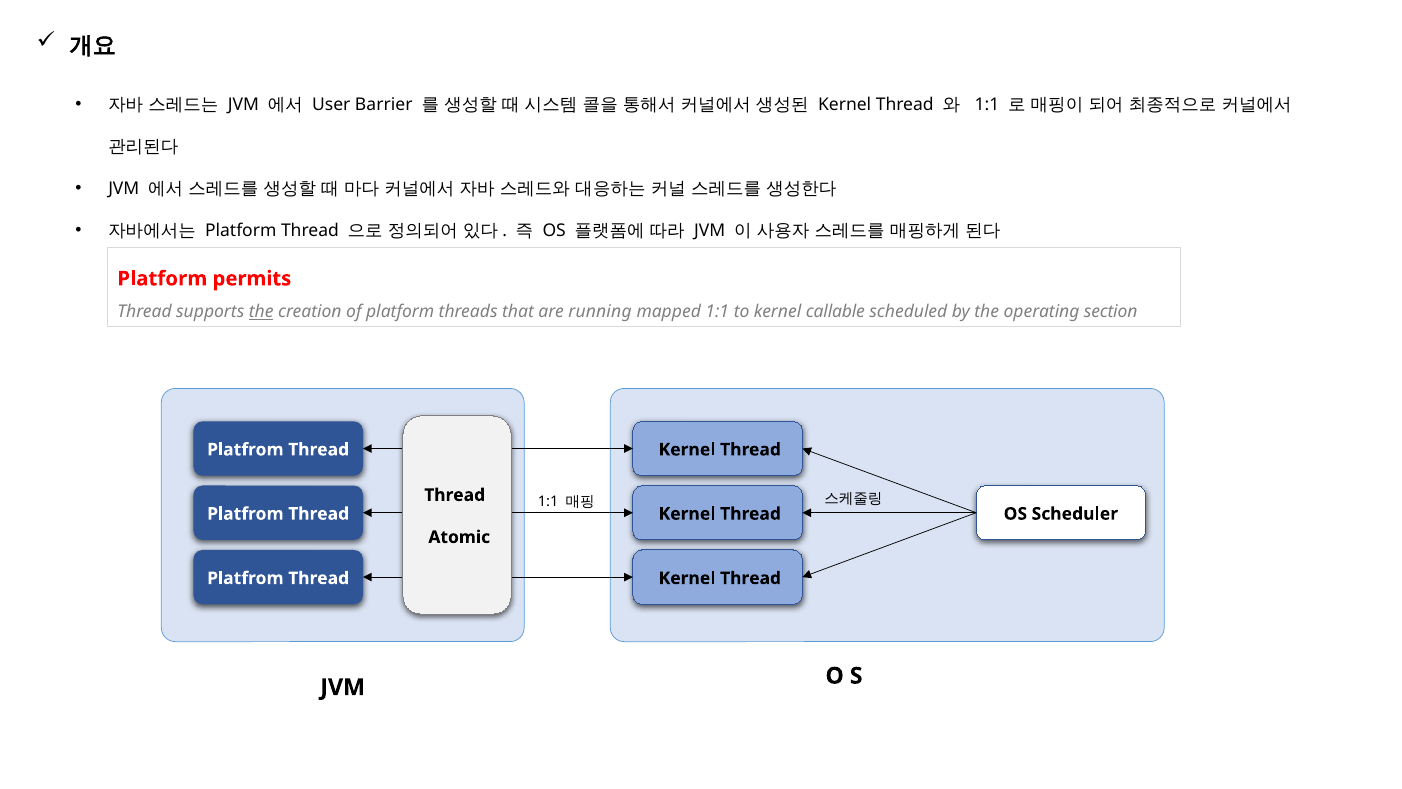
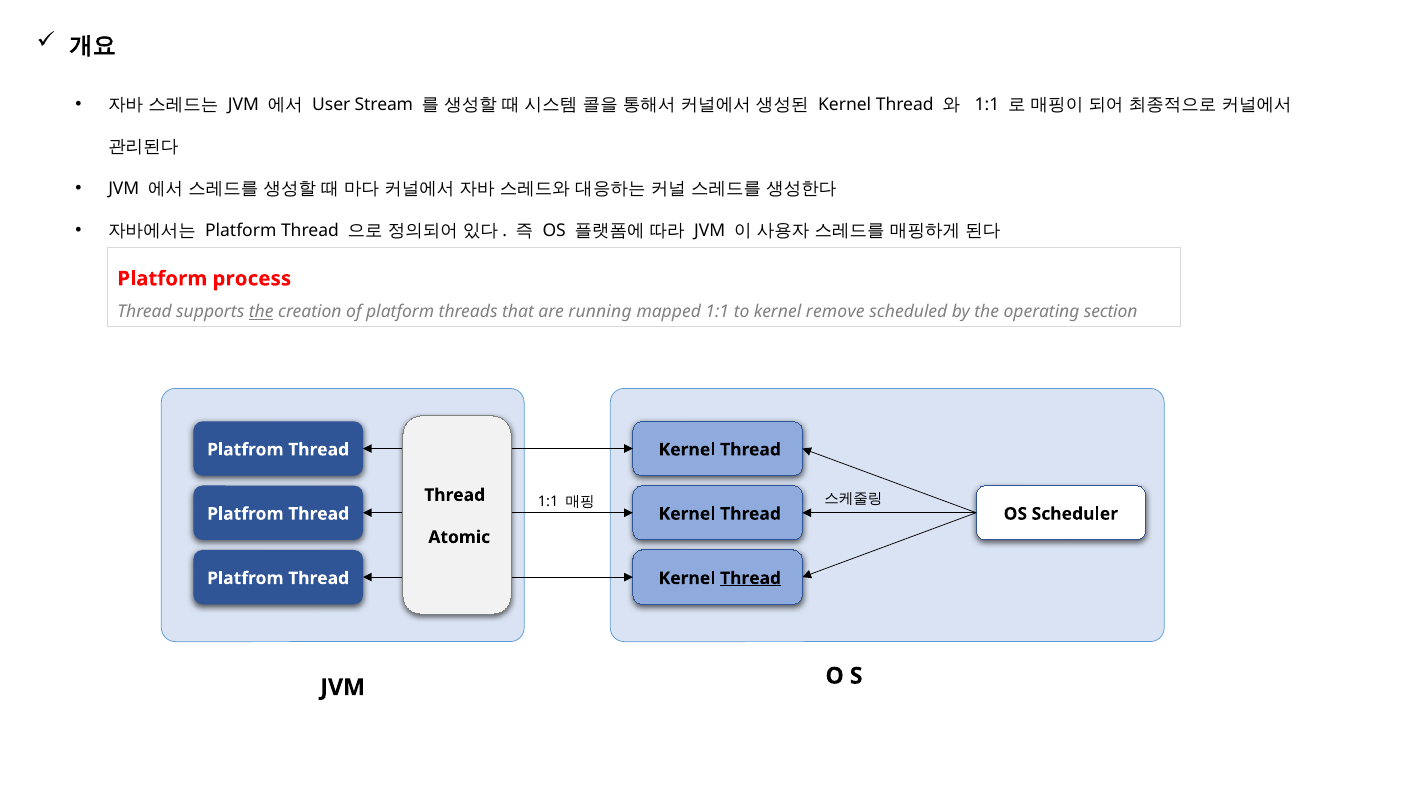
Barrier: Barrier -> Stream
permits: permits -> process
callable: callable -> remove
Thread at (751, 578) underline: none -> present
